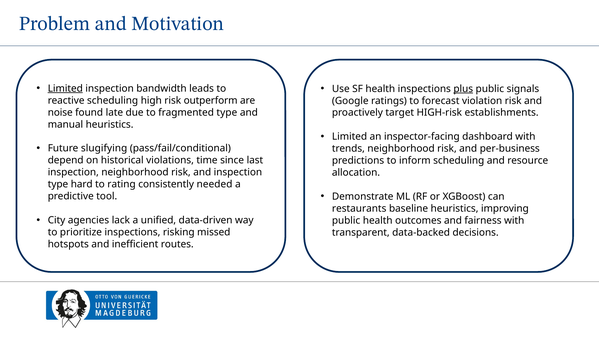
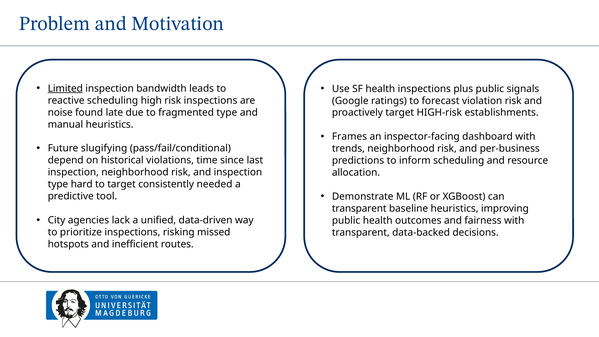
plus underline: present -> none
risk outperform: outperform -> inspections
Limited at (350, 137): Limited -> Frames
to rating: rating -> target
restaurants at (359, 209): restaurants -> transparent
